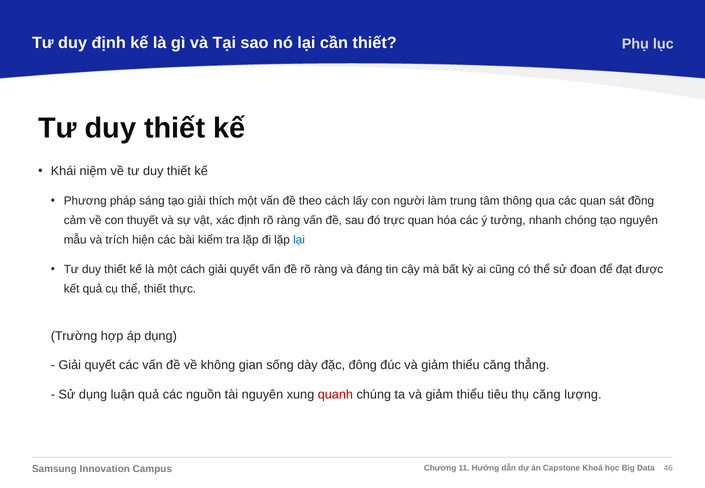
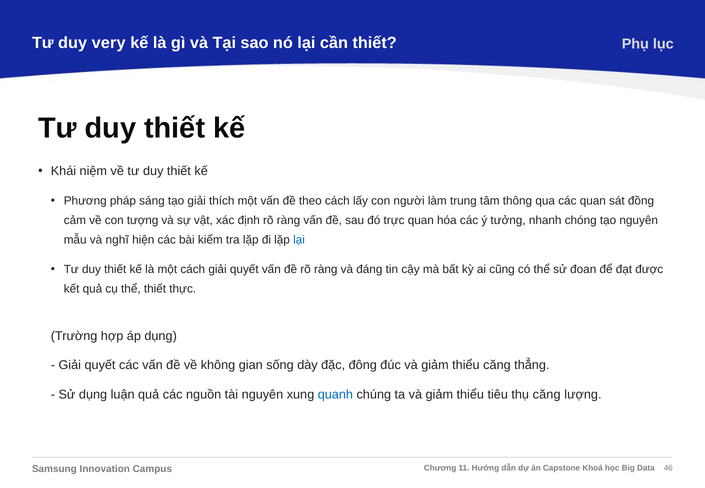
duy định: định -> very
thuyết: thuyết -> tượng
trích: trích -> nghĩ
quanh colour: red -> blue
